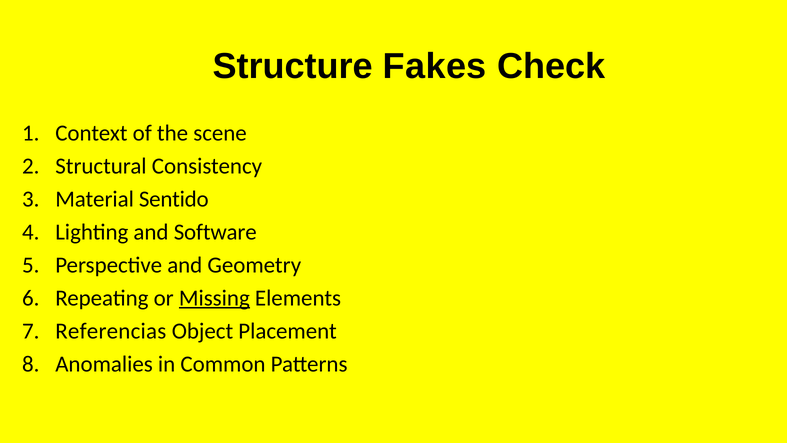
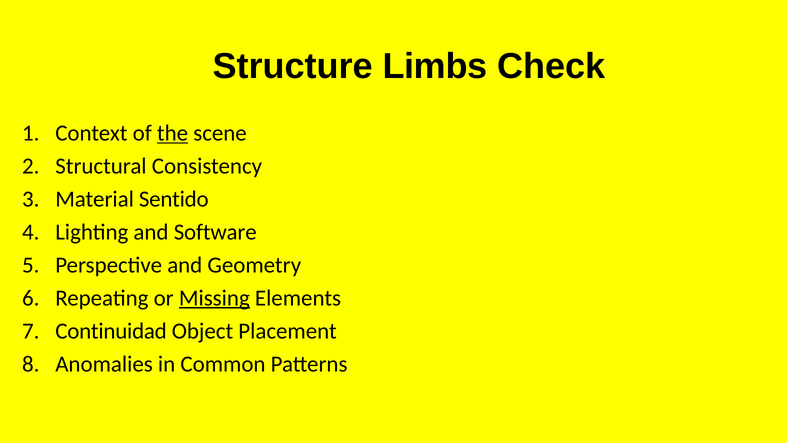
Fakes: Fakes -> Limbs
the underline: none -> present
Referencias: Referencias -> Continuidad
